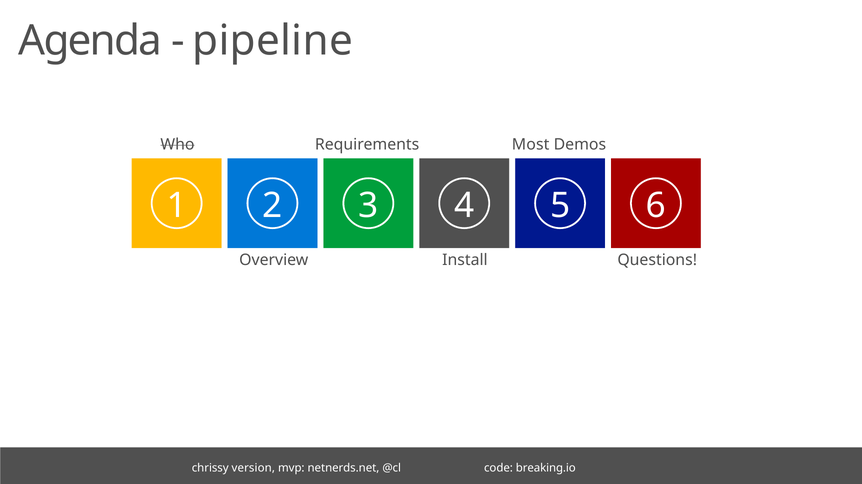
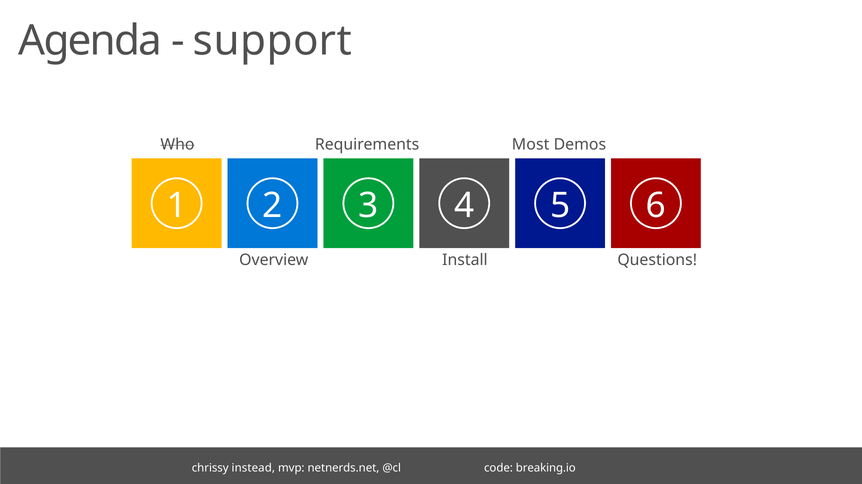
pipeline: pipeline -> support
version: version -> instead
